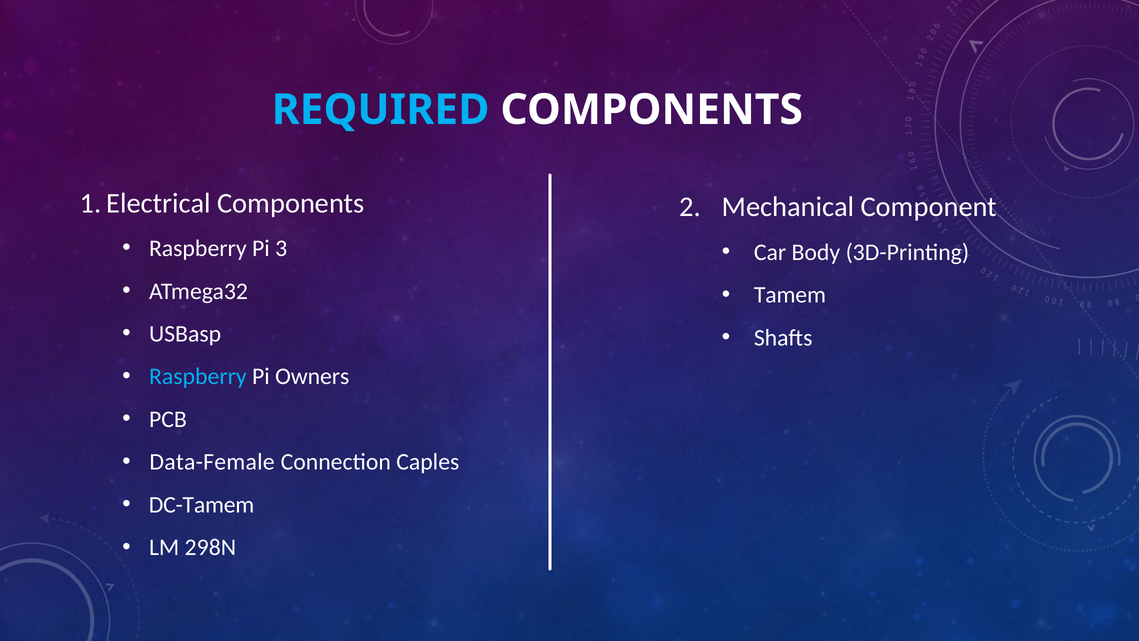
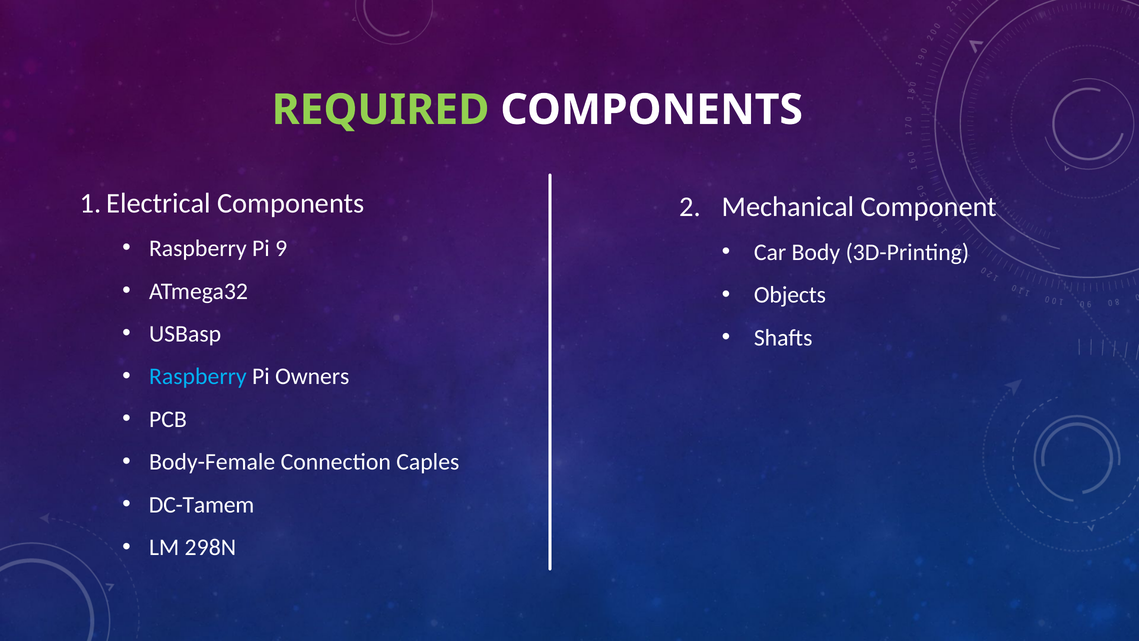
REQUIRED colour: light blue -> light green
3: 3 -> 9
Tamem: Tamem -> Objects
Data-Female: Data-Female -> Body-Female
